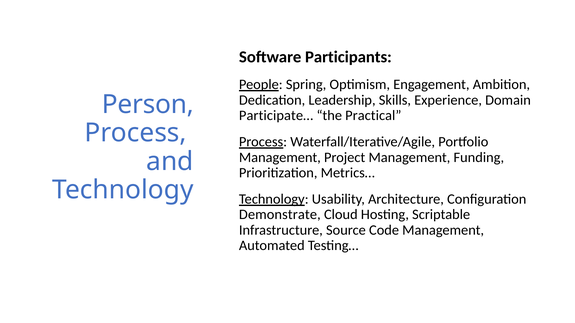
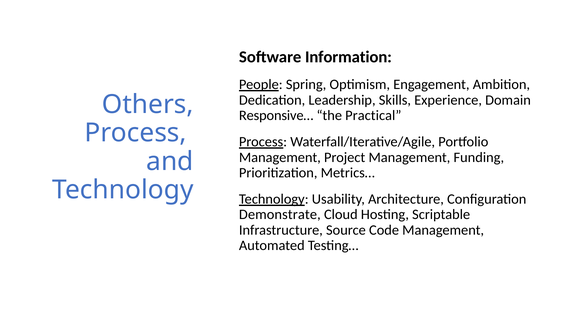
Participants: Participants -> Information
Person: Person -> Others
Participate…: Participate… -> Responsive…
